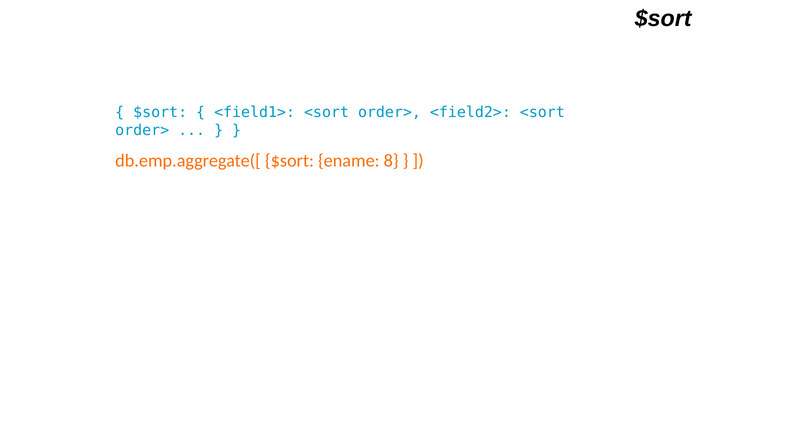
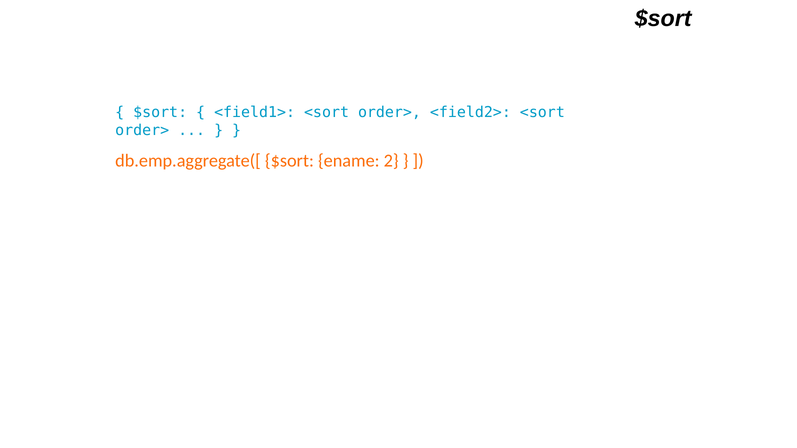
8: 8 -> 2
